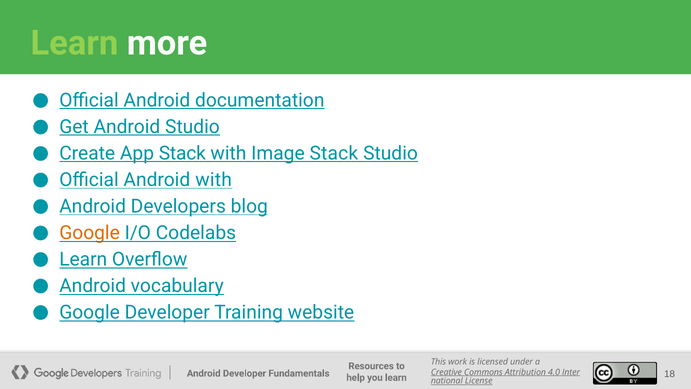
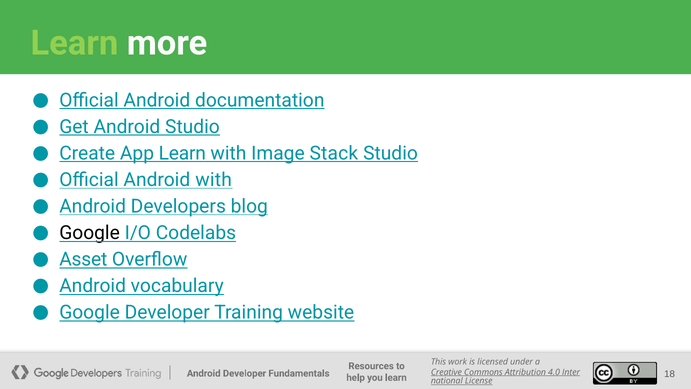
App Stack: Stack -> Learn
Google at (90, 233) colour: orange -> black
Learn at (83, 259): Learn -> Asset
